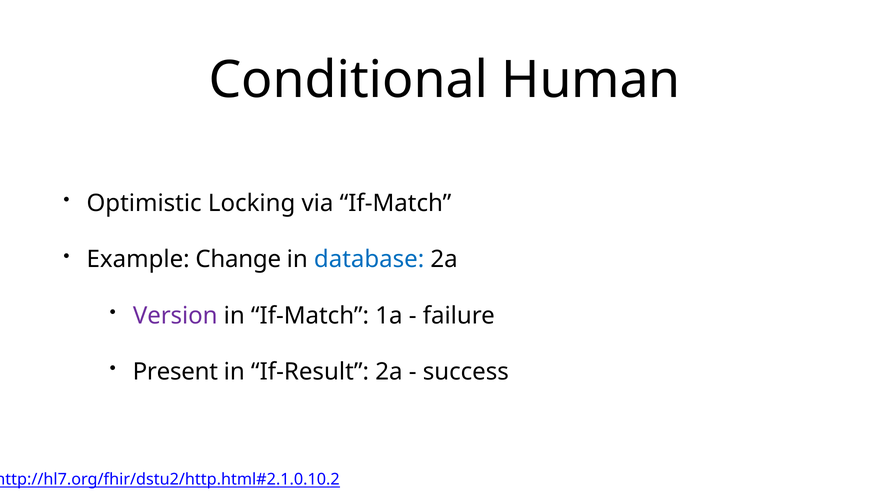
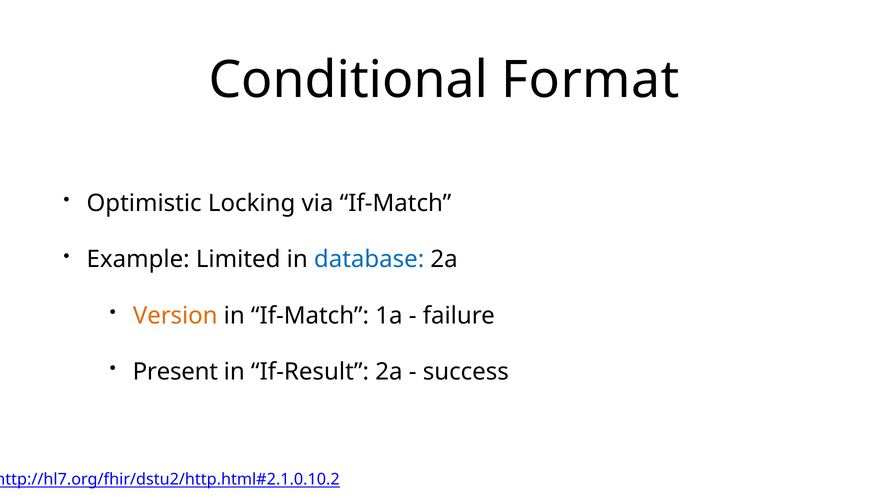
Human: Human -> Format
Change: Change -> Limited
Version colour: purple -> orange
